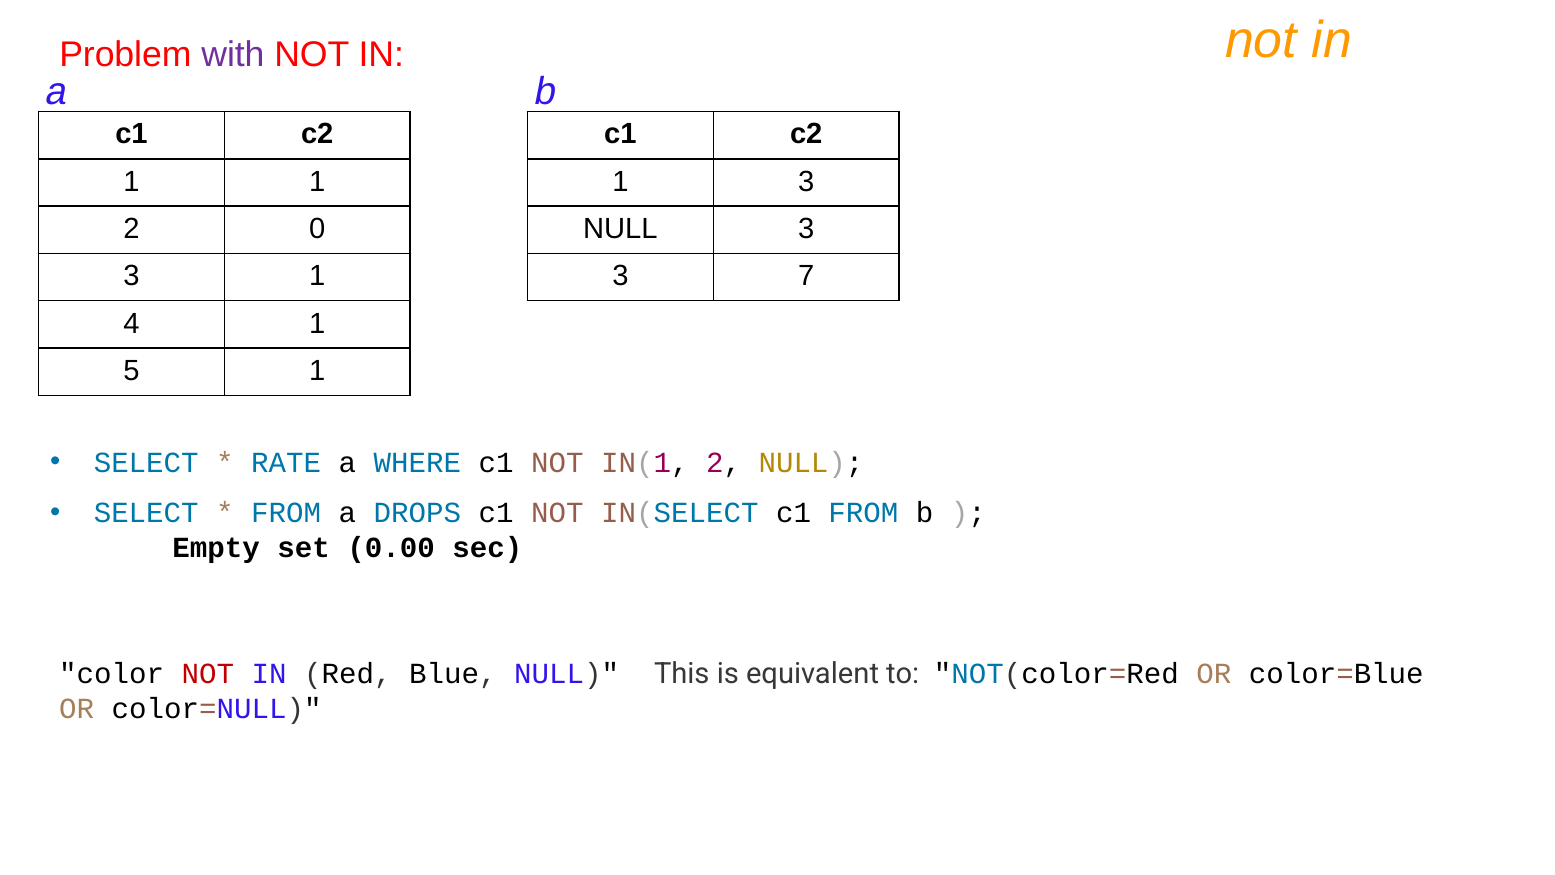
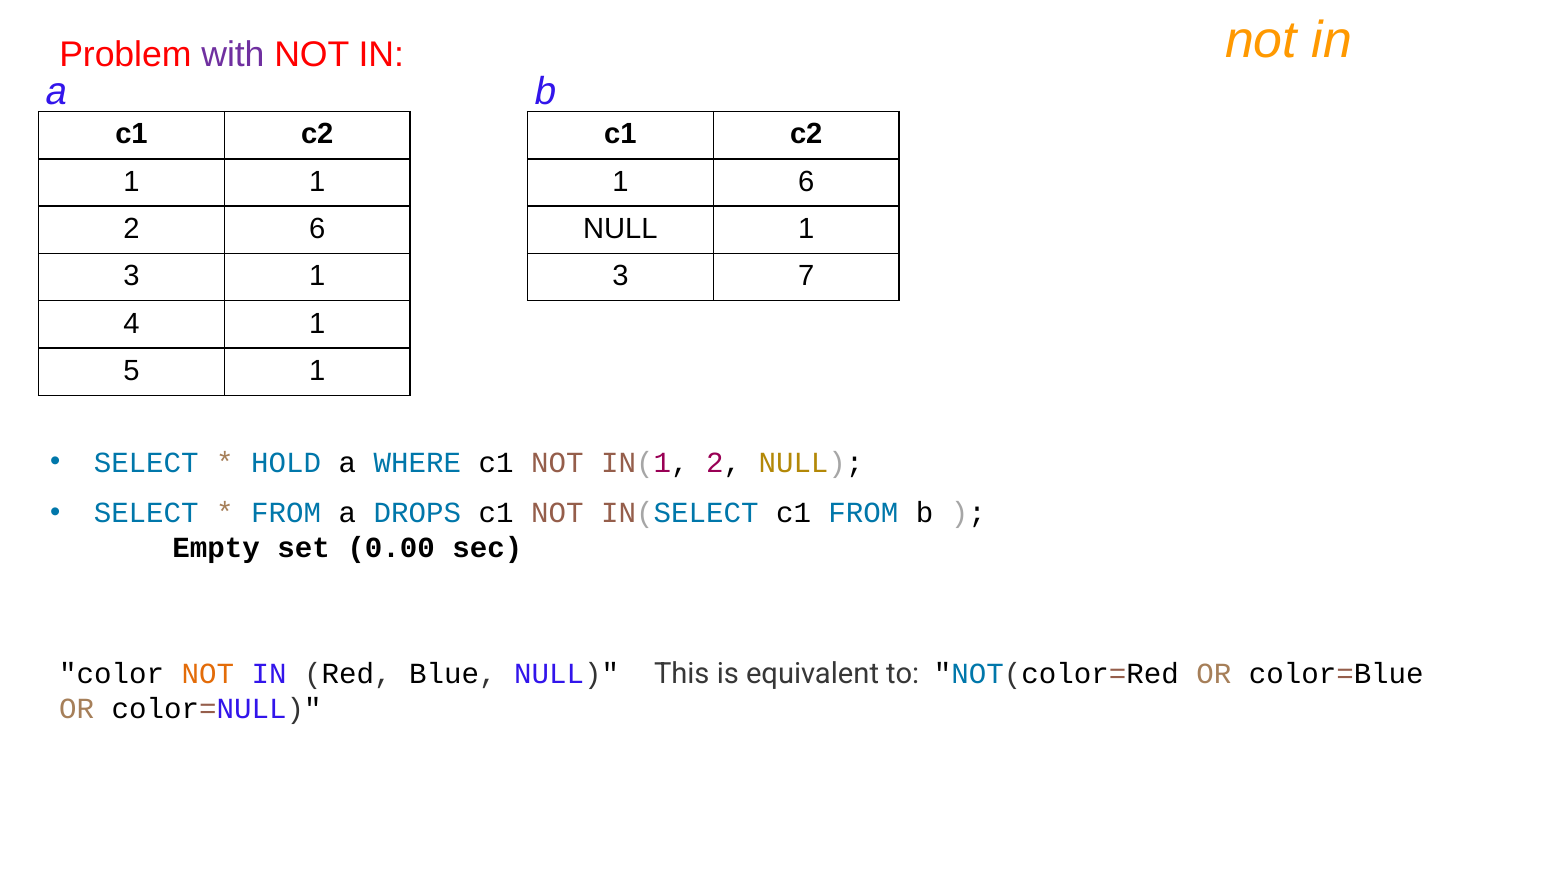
1 3: 3 -> 6
2 0: 0 -> 6
NULL 3: 3 -> 1
RATE: RATE -> HOLD
NOT at (208, 674) colour: red -> orange
